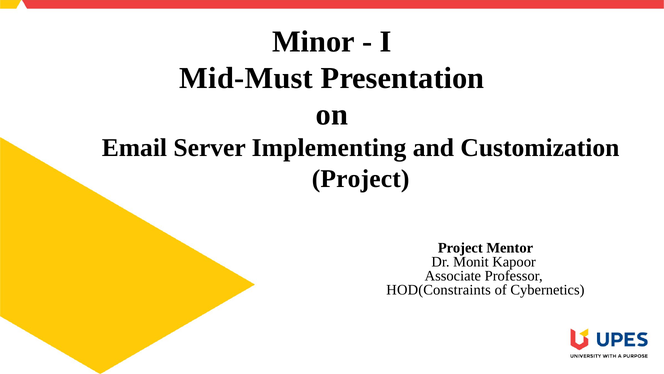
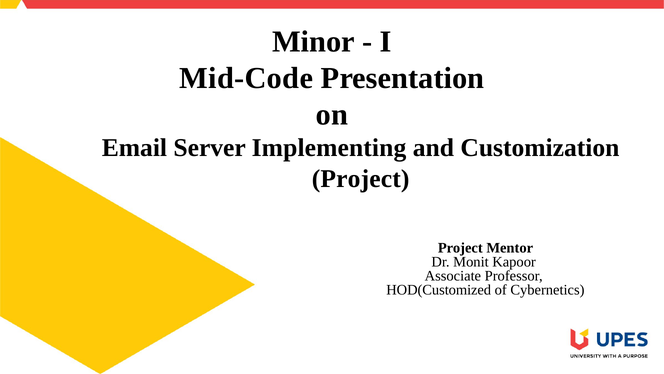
Mid-Must: Mid-Must -> Mid-Code
HOD(Constraints: HOD(Constraints -> HOD(Customized
